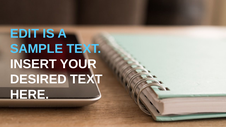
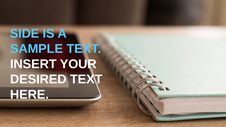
EDIT: EDIT -> SIDE
